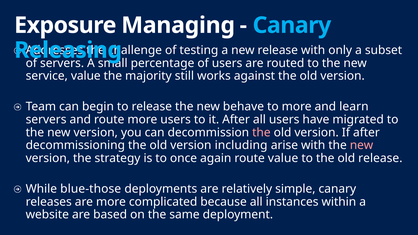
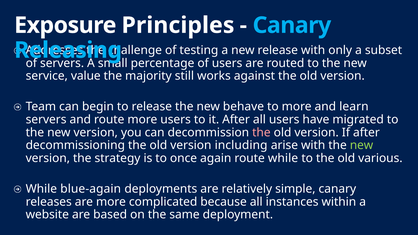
Managing: Managing -> Principles
new at (362, 145) colour: pink -> light green
route value: value -> while
old release: release -> various
blue-those: blue-those -> blue-again
